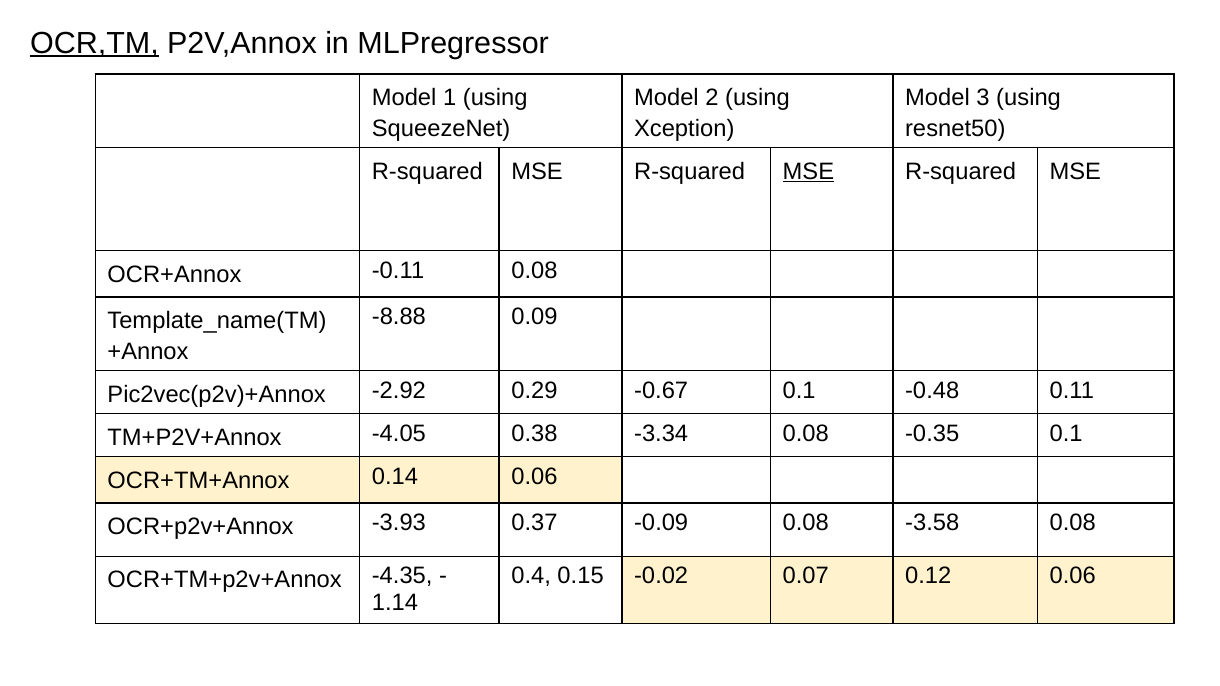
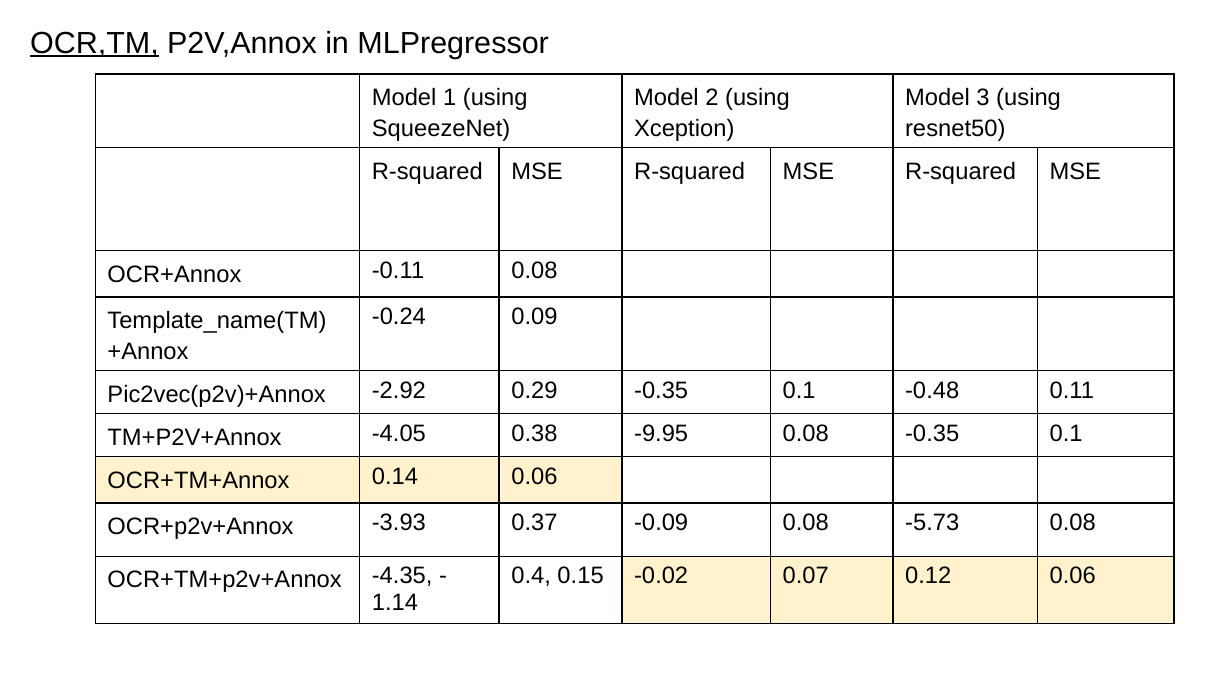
MSE at (808, 172) underline: present -> none
-8.88: -8.88 -> -0.24
0.29 -0.67: -0.67 -> -0.35
-3.34: -3.34 -> -9.95
-3.58: -3.58 -> -5.73
